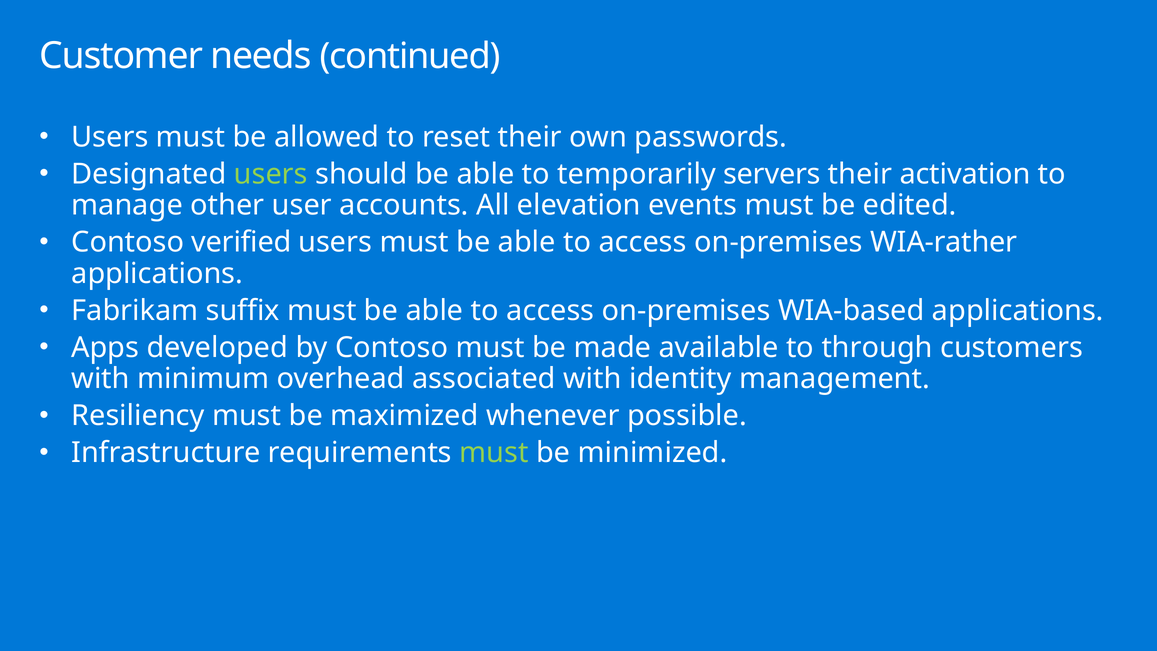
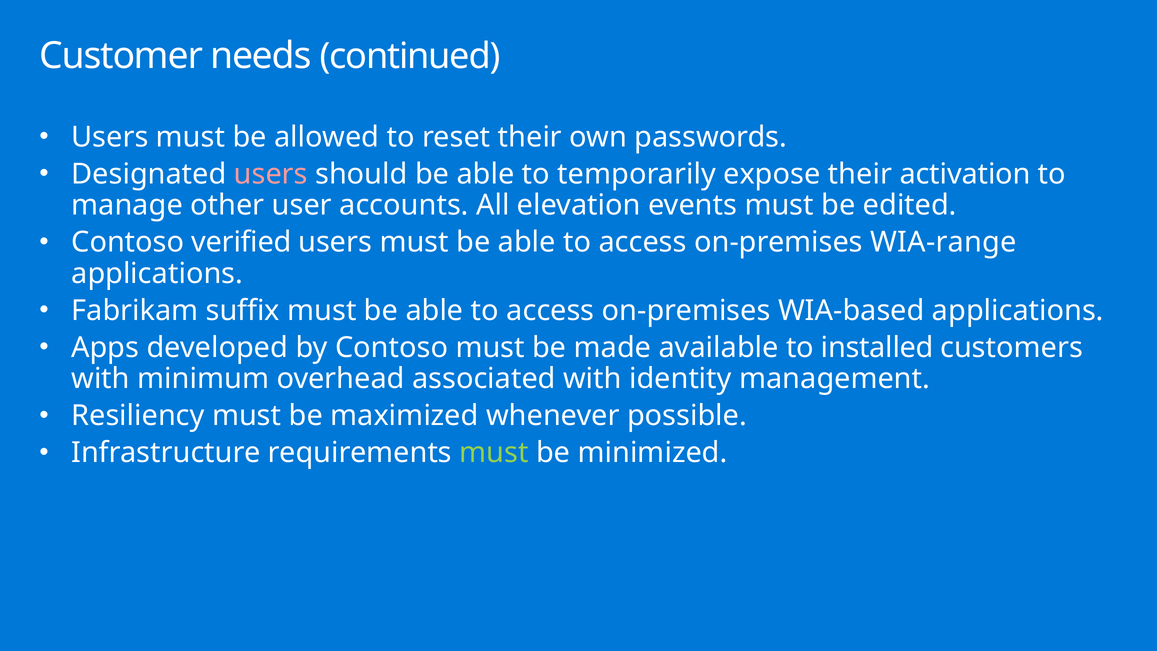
users at (271, 174) colour: light green -> pink
servers: servers -> expose
WIA-rather: WIA-rather -> WIA-range
through: through -> installed
